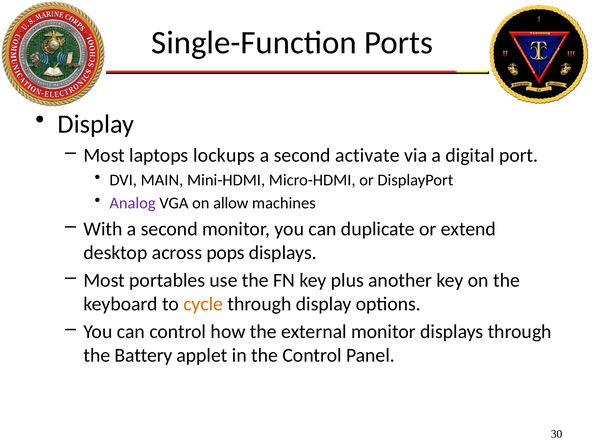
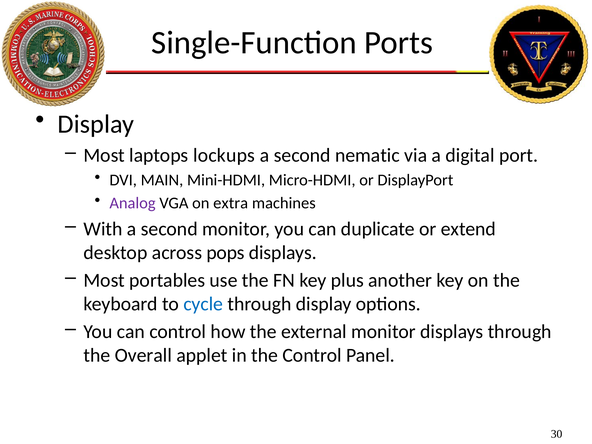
activate: activate -> nematic
allow: allow -> extra
cycle colour: orange -> blue
Battery: Battery -> Overall
